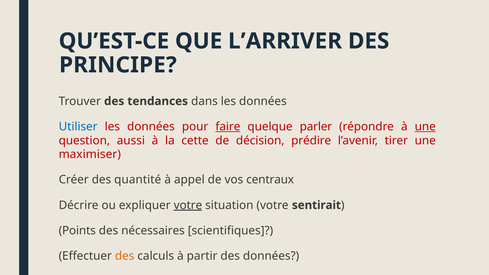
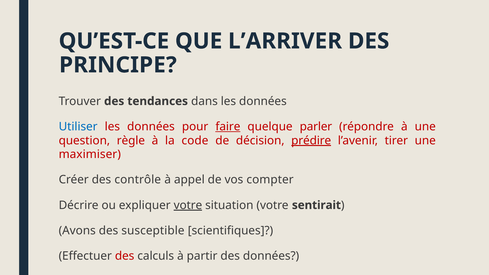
une at (425, 127) underline: present -> none
aussi: aussi -> règle
cette: cette -> code
prédire underline: none -> present
quantité: quantité -> contrôle
centraux: centraux -> compter
Points: Points -> Avons
nécessaires: nécessaires -> susceptible
des at (125, 256) colour: orange -> red
